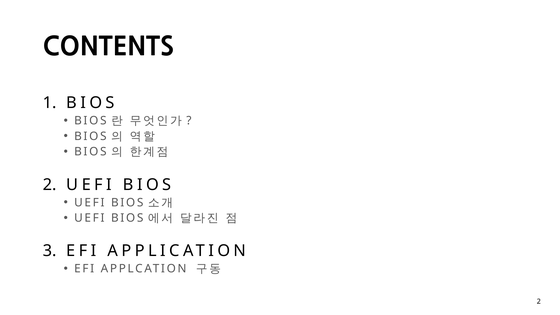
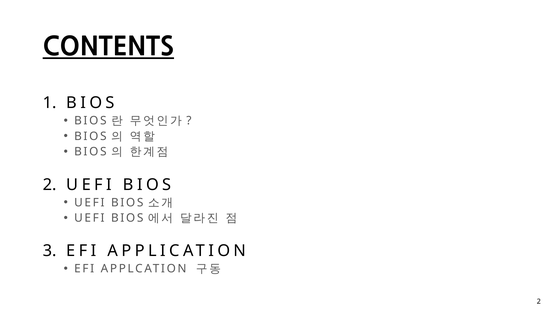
CONTENTS underline: none -> present
